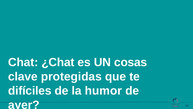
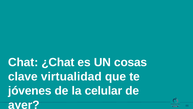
protegidas: protegidas -> virtualidad
difíciles: difíciles -> jóvenes
humor: humor -> celular
